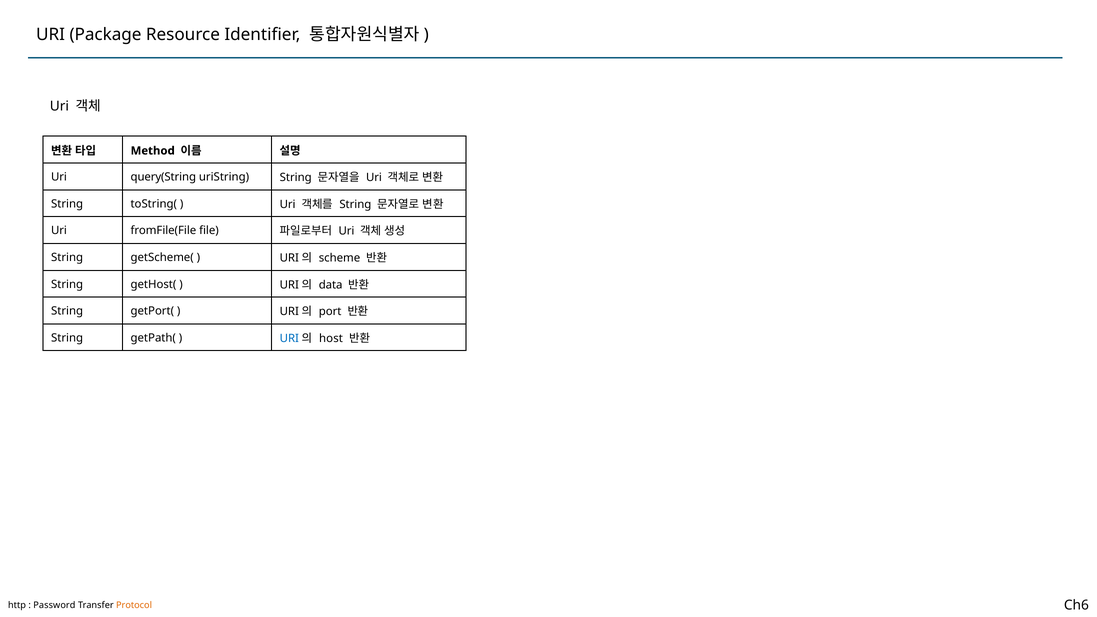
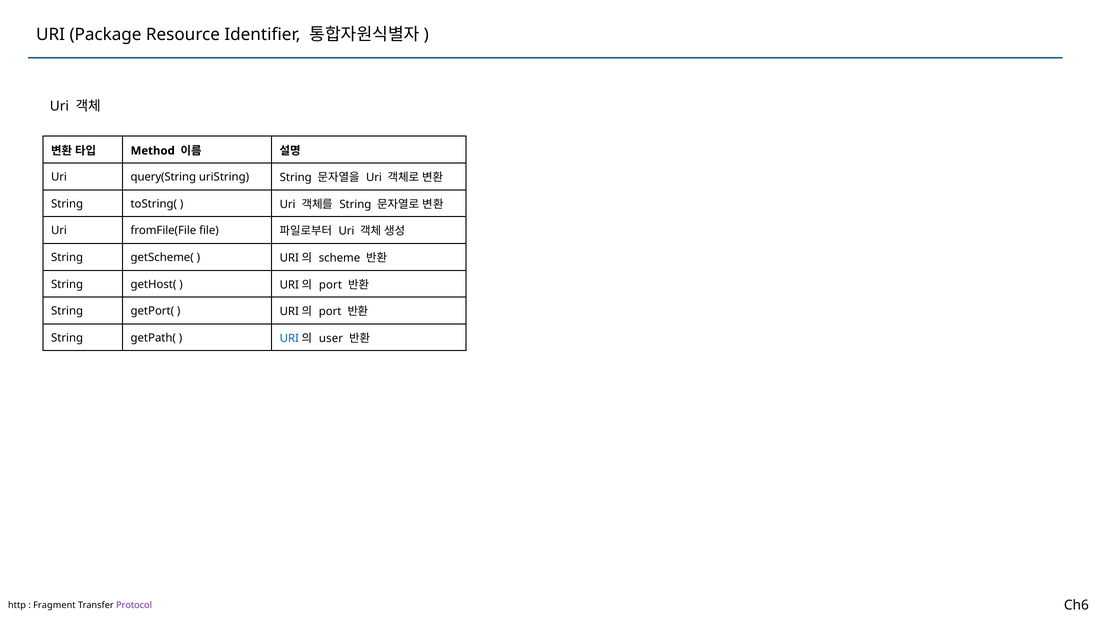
data at (331, 285): data -> port
host: host -> user
Password: Password -> Fragment
Protocol colour: orange -> purple
